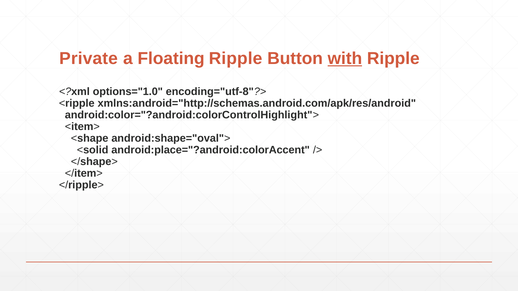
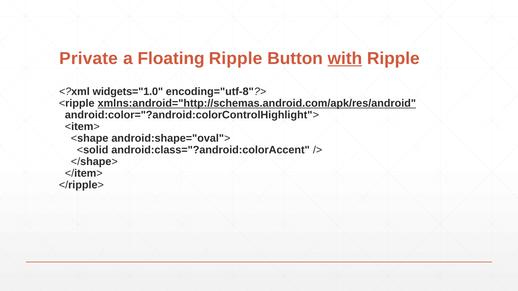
options="1.0: options="1.0 -> widgets="1.0
xmlns:android="http://schemas.android.com/apk/res/android underline: none -> present
android:place="?android:colorAccent: android:place="?android:colorAccent -> android:class="?android:colorAccent
